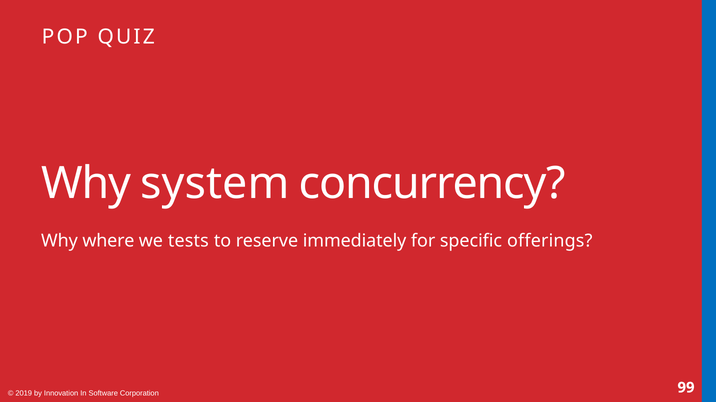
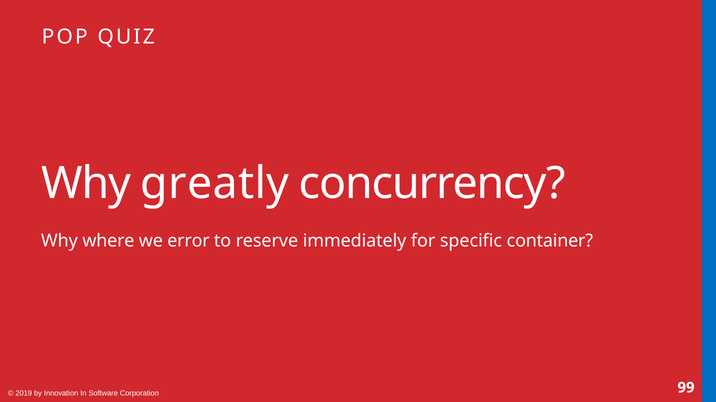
system: system -> greatly
tests: tests -> error
offerings: offerings -> container
